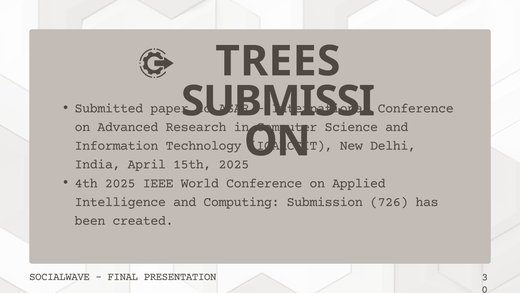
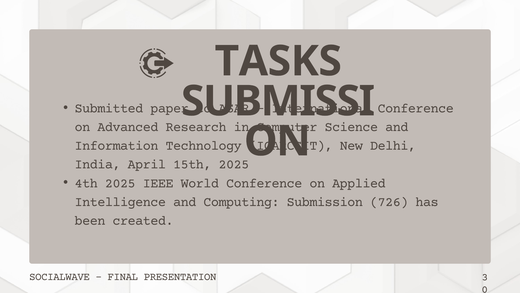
TREES: TREES -> TASKS
